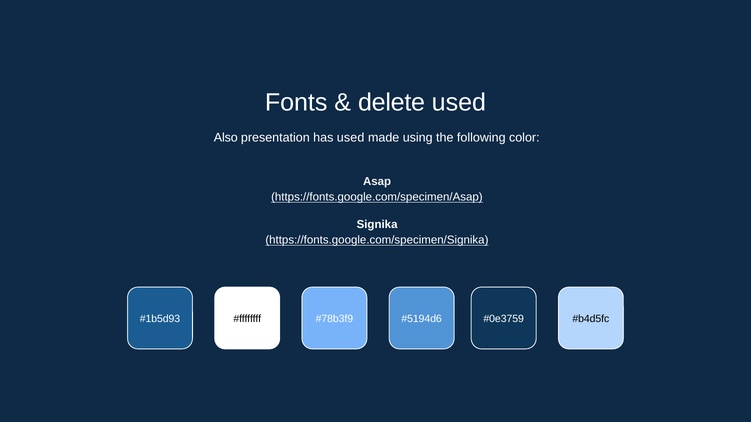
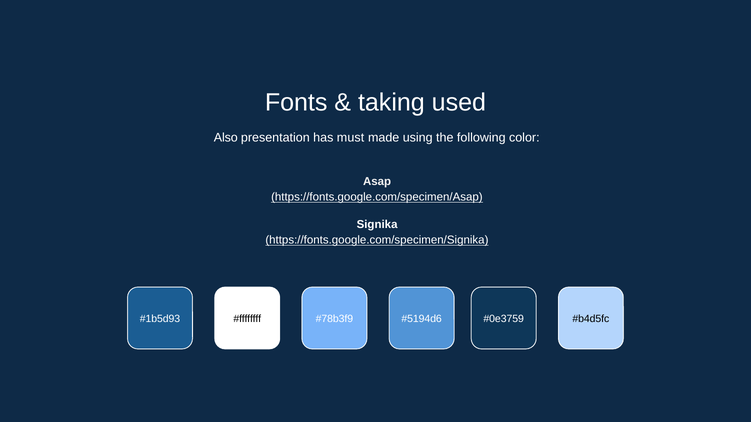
delete: delete -> taking
has used: used -> must
